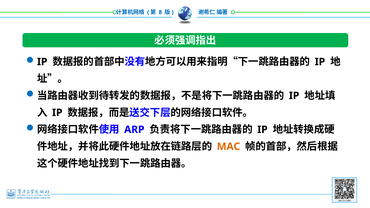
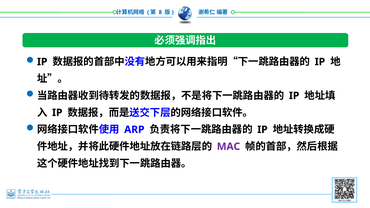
MAC colour: orange -> purple
